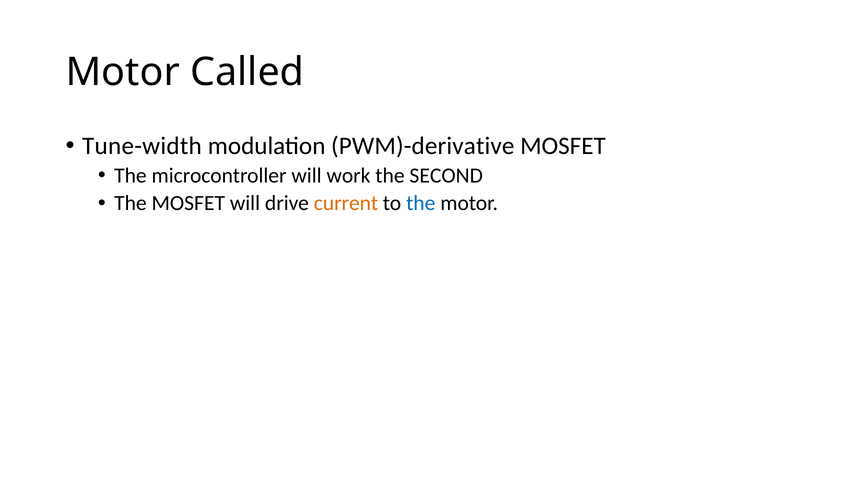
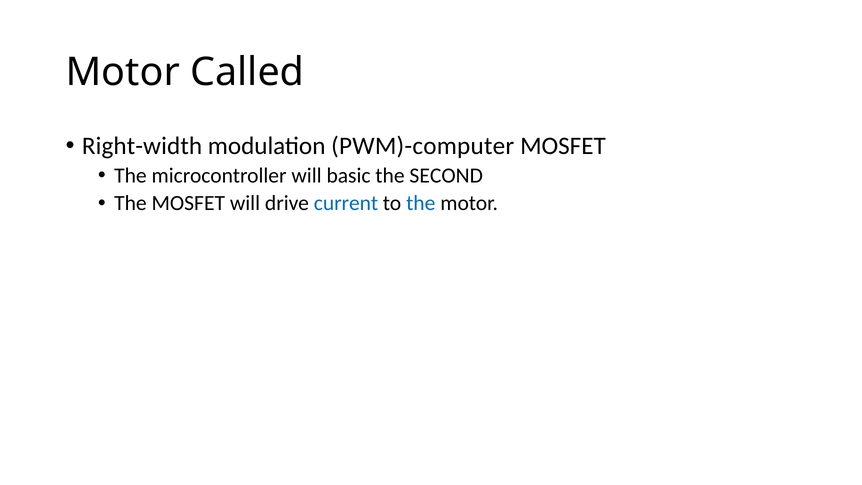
Tune-width: Tune-width -> Right-width
PWM)-derivative: PWM)-derivative -> PWM)-computer
work: work -> basic
current colour: orange -> blue
